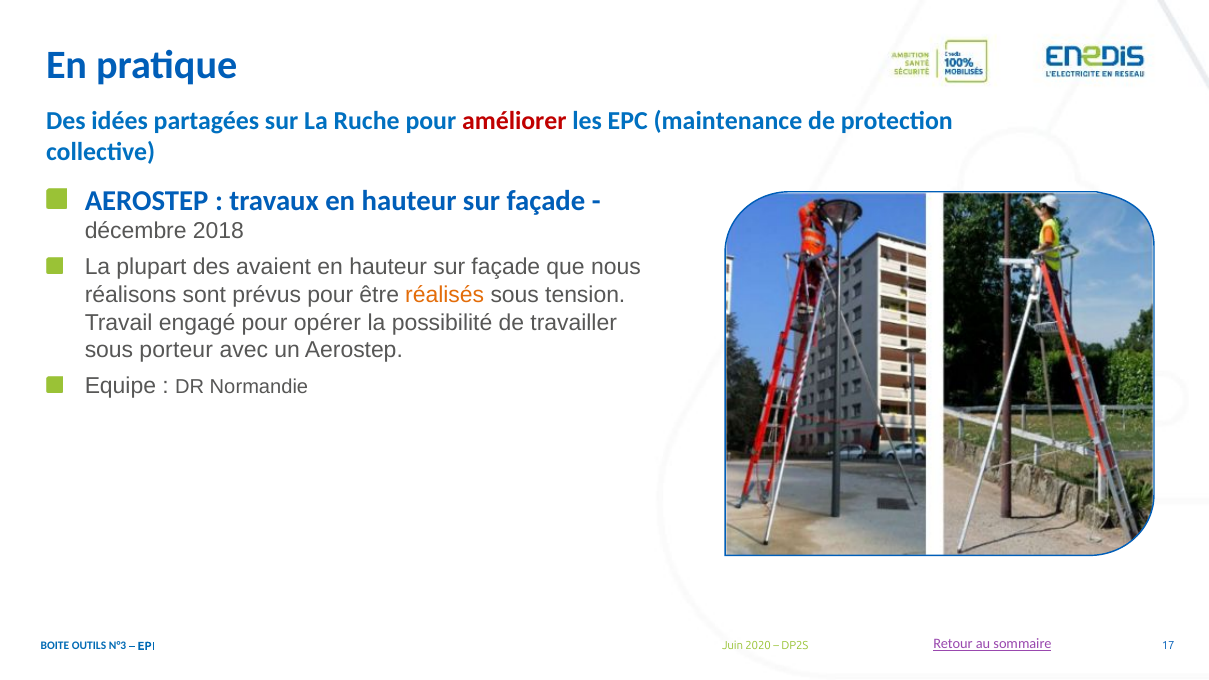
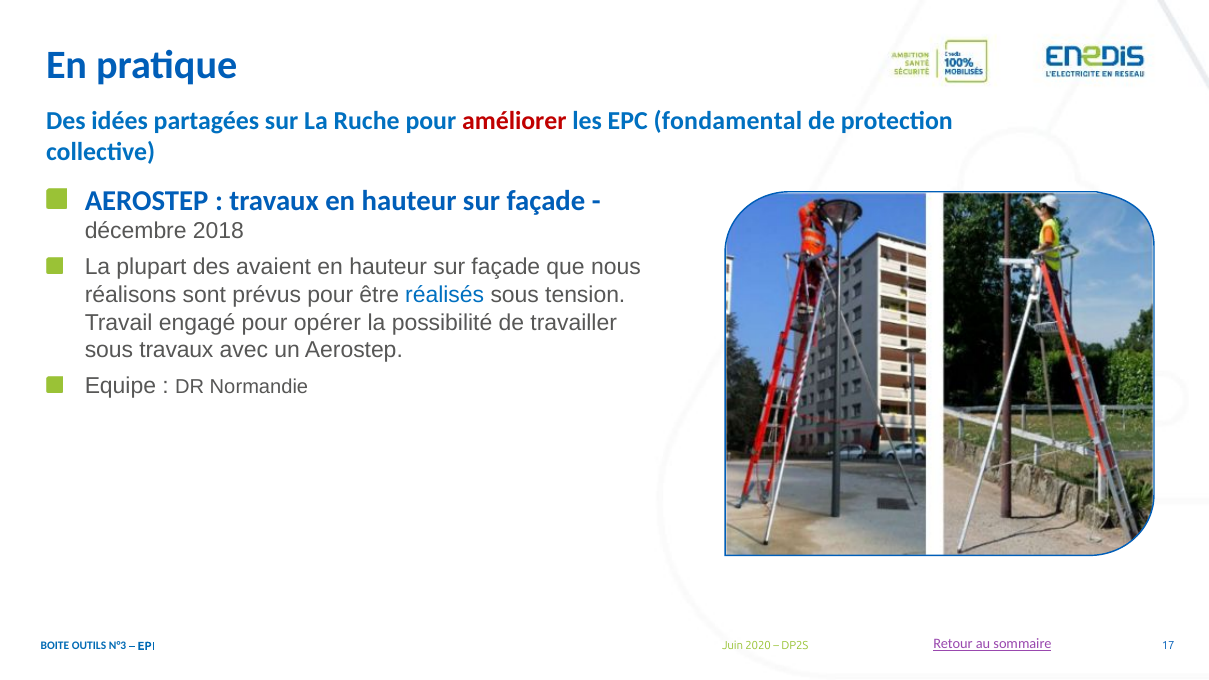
maintenance: maintenance -> fondamental
réalisés colour: orange -> blue
sous porteur: porteur -> travaux
